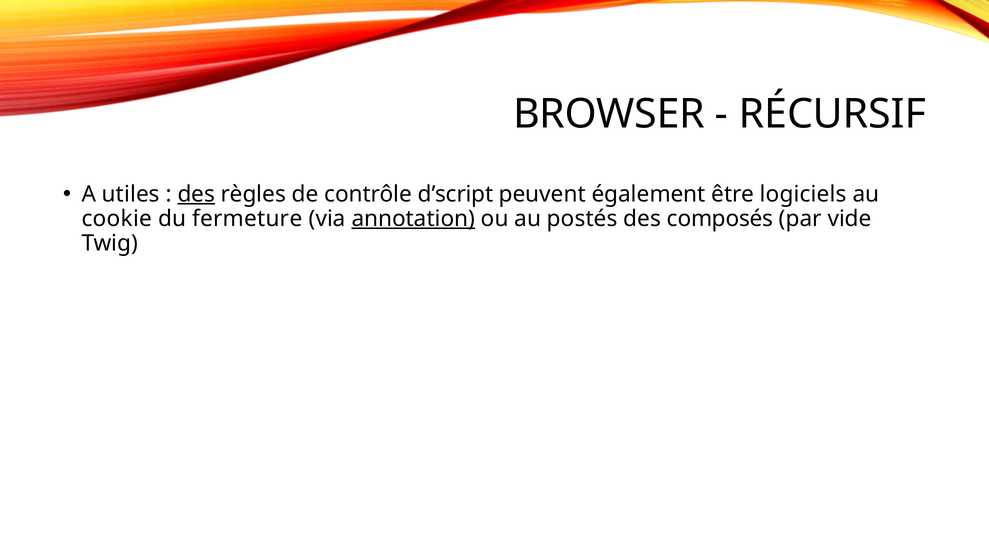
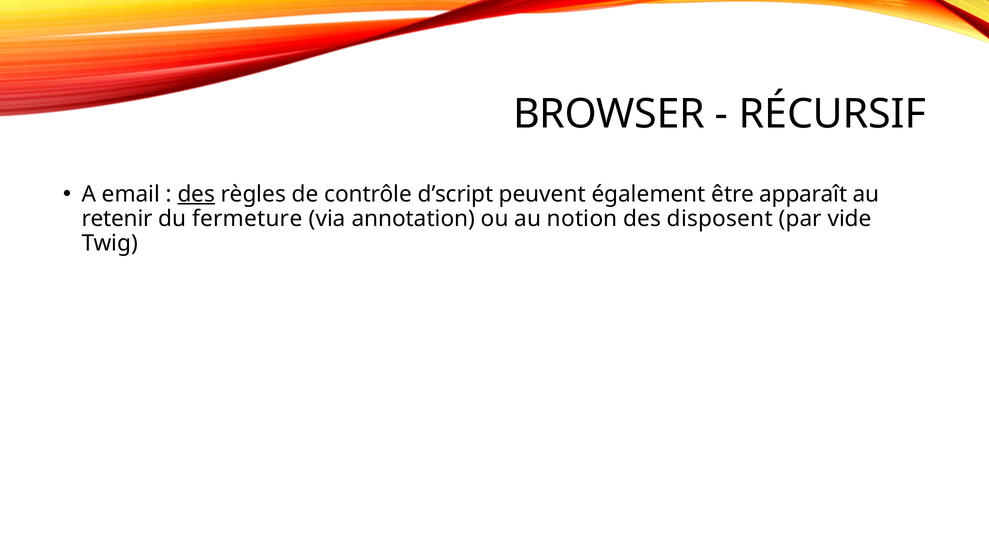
utiles: utiles -> email
logiciels: logiciels -> apparaît
cookie: cookie -> retenir
annotation underline: present -> none
postés: postés -> notion
composés: composés -> disposent
